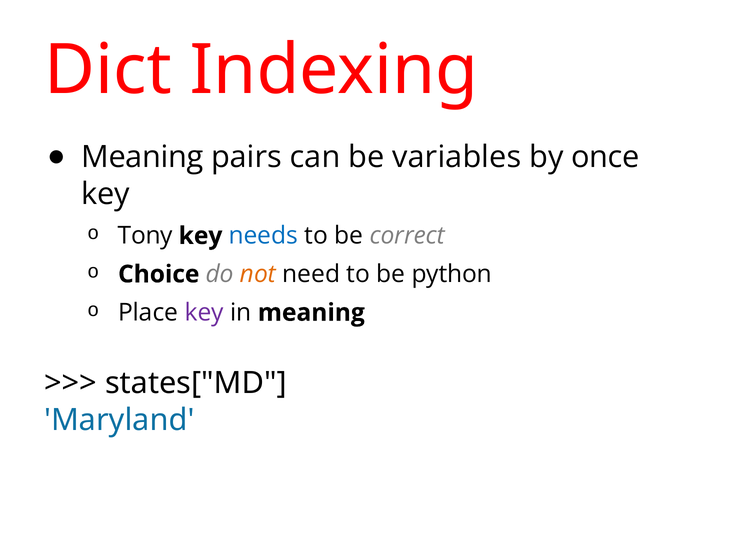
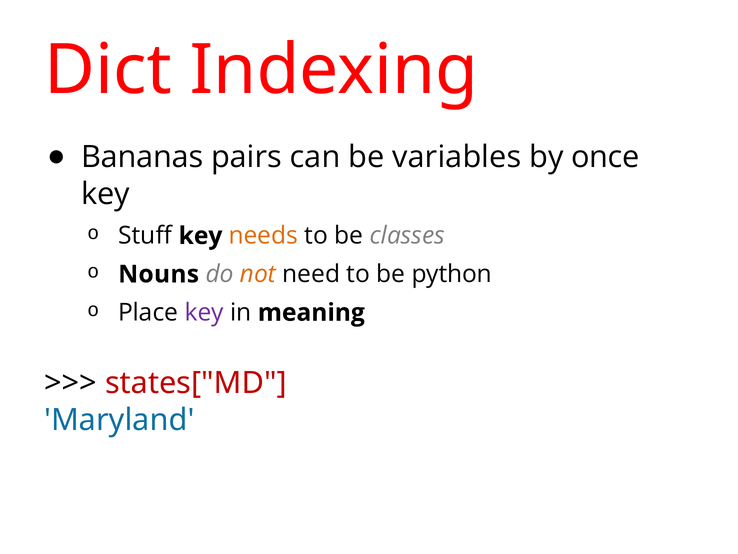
Meaning at (142, 157): Meaning -> Bananas
Tony: Tony -> Stuff
needs colour: blue -> orange
correct: correct -> classes
Choice: Choice -> Nouns
states["MD colour: black -> red
